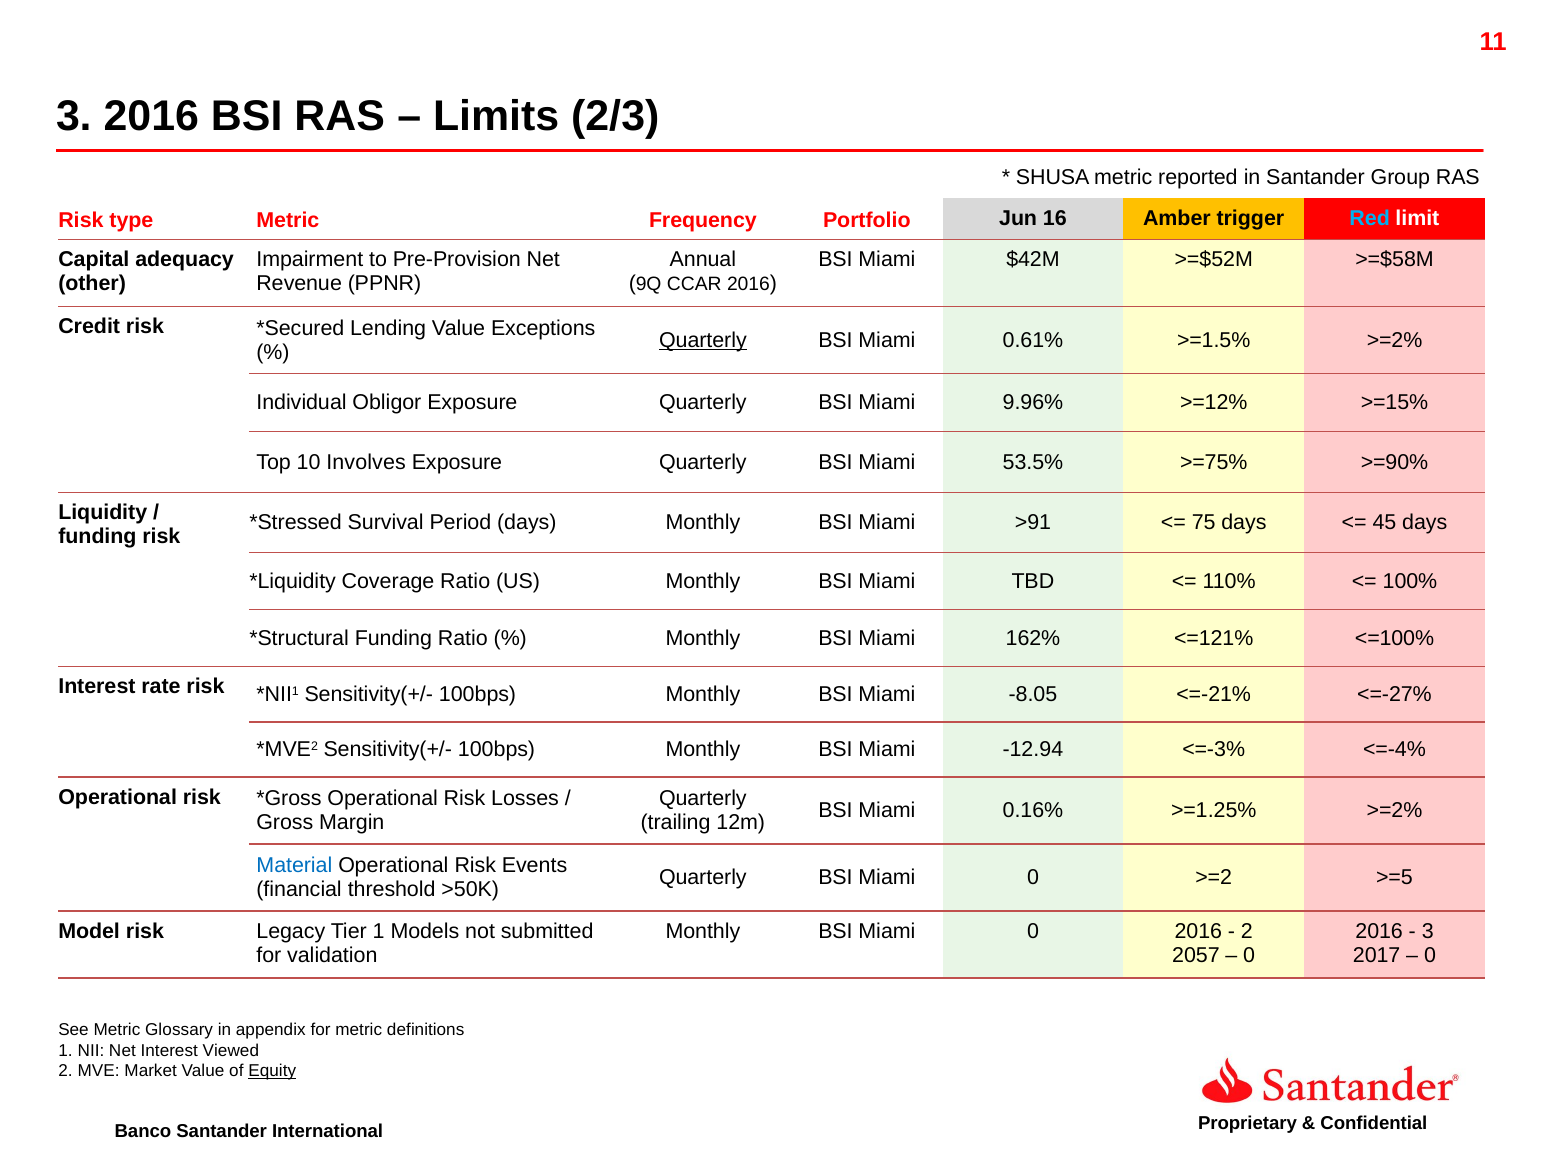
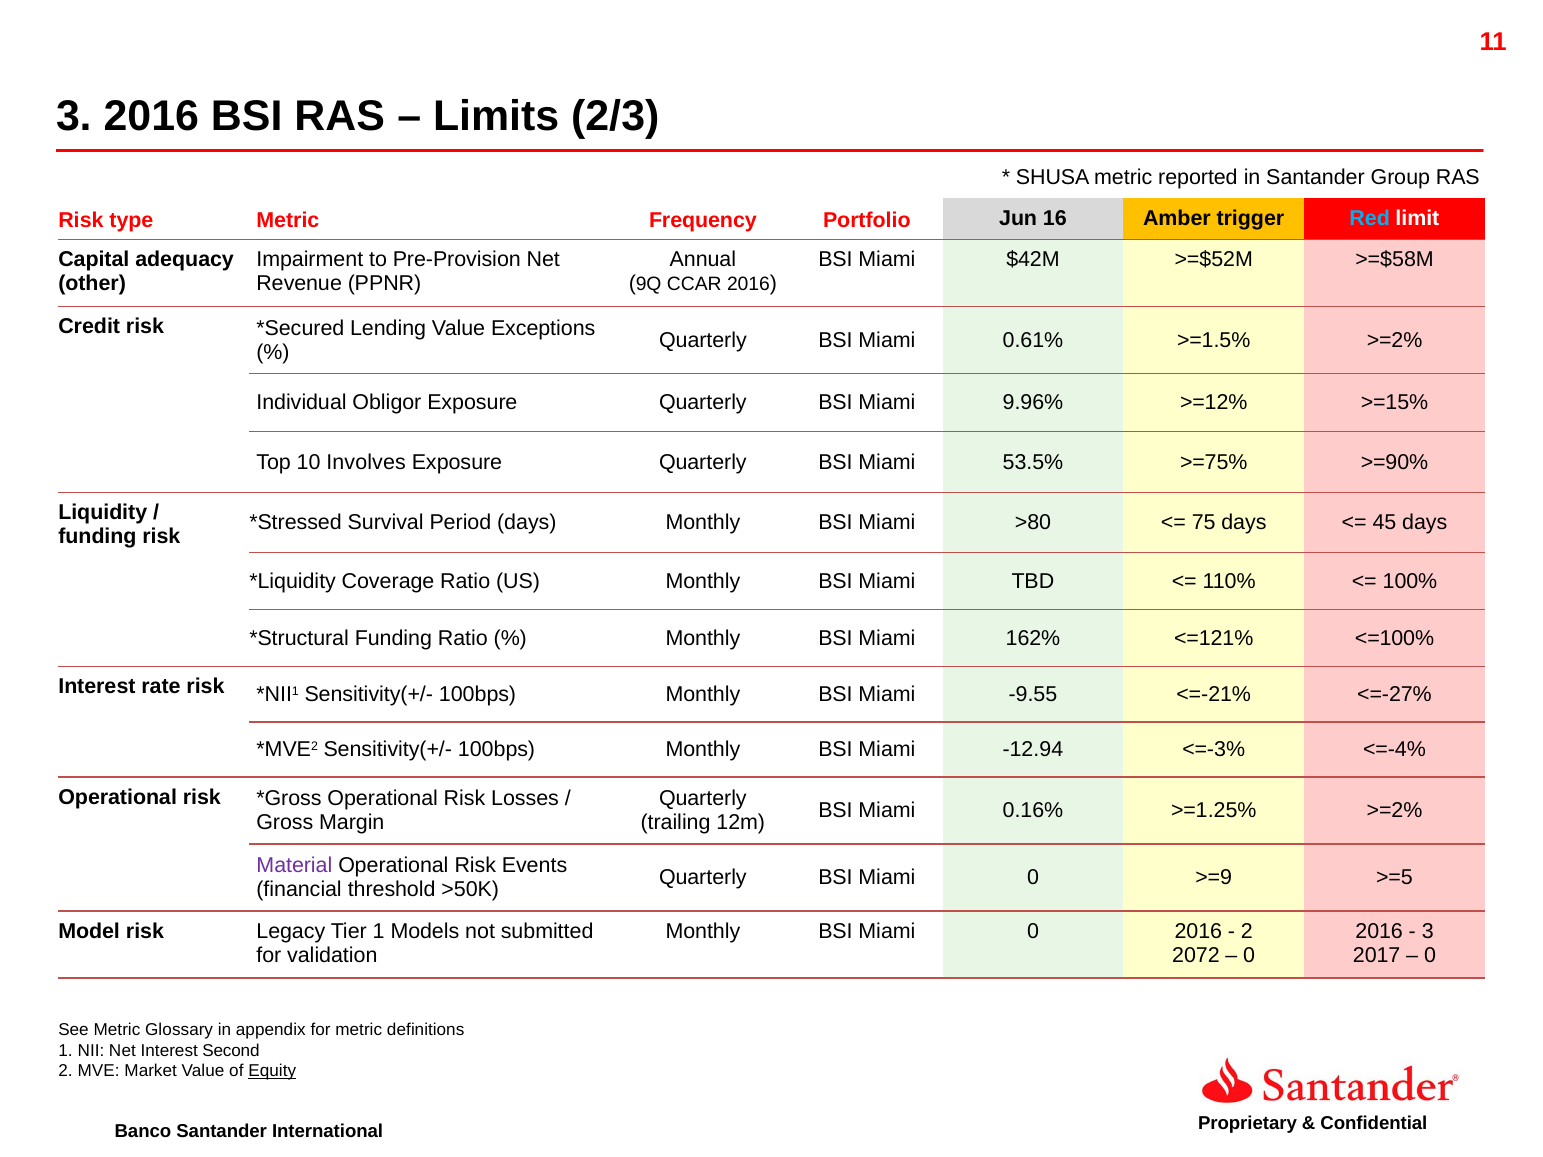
Quarterly at (703, 340) underline: present -> none
>91: >91 -> >80
-8.05: -8.05 -> -9.55
Material colour: blue -> purple
>=2: >=2 -> >=9
2057: 2057 -> 2072
Viewed: Viewed -> Second
